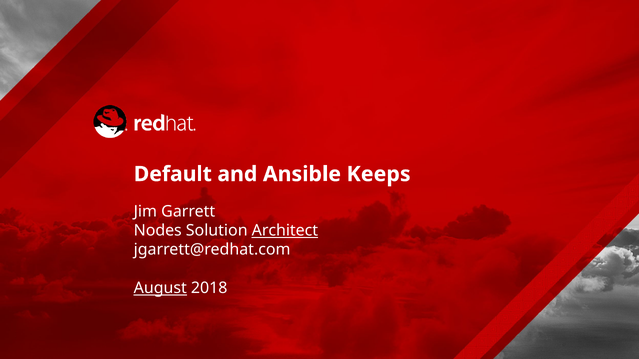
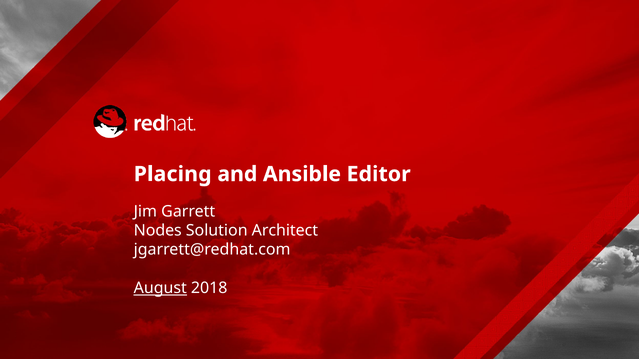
Default: Default -> Placing
Keeps: Keeps -> Editor
Architect underline: present -> none
